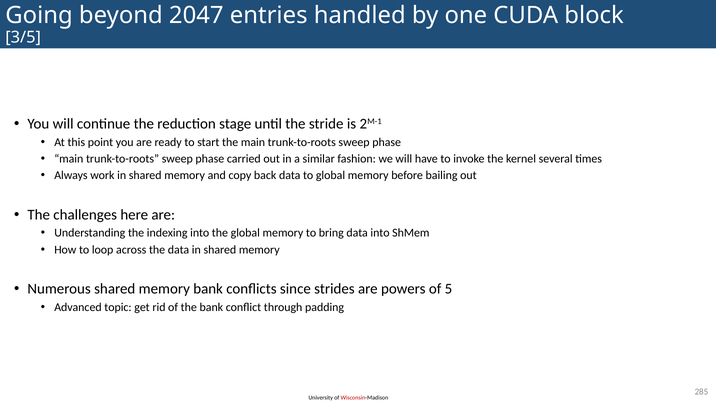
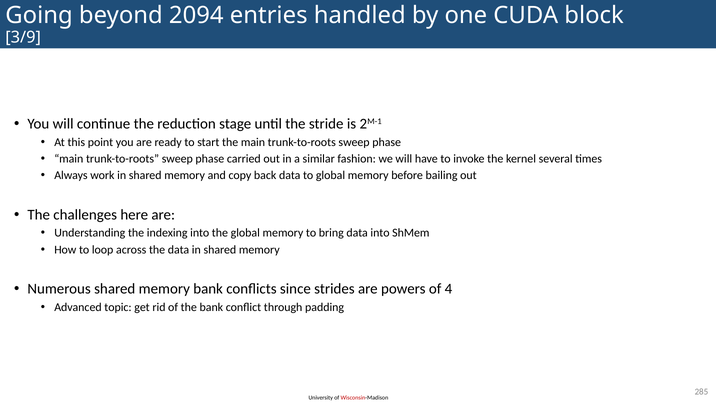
2047: 2047 -> 2094
3/5: 3/5 -> 3/9
5: 5 -> 4
